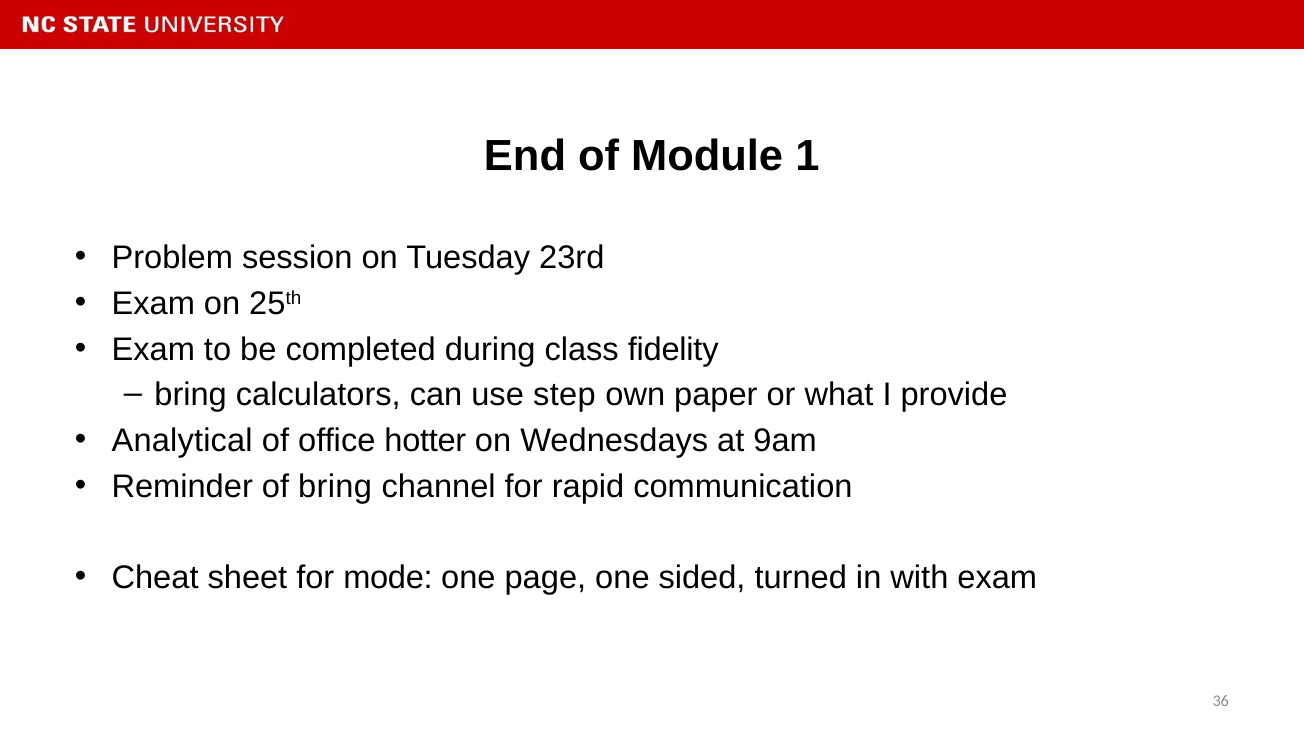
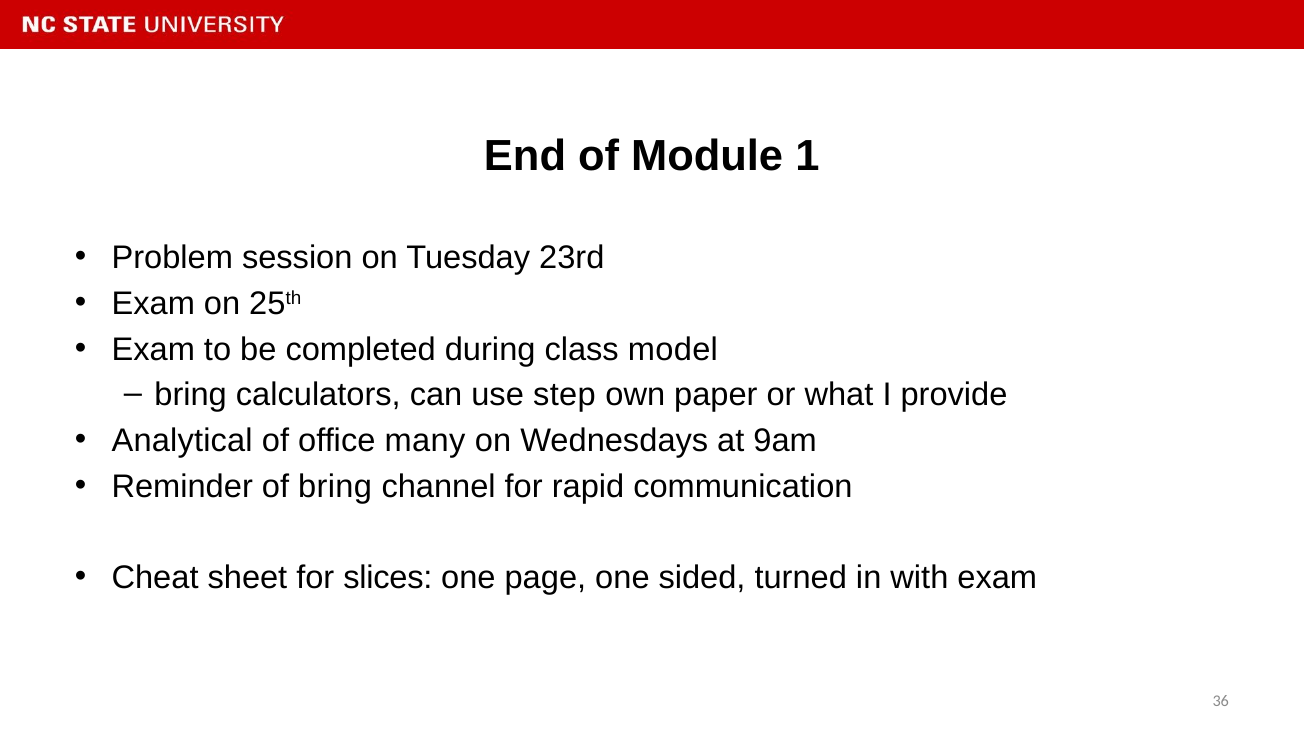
fidelity: fidelity -> model
hotter: hotter -> many
mode: mode -> slices
